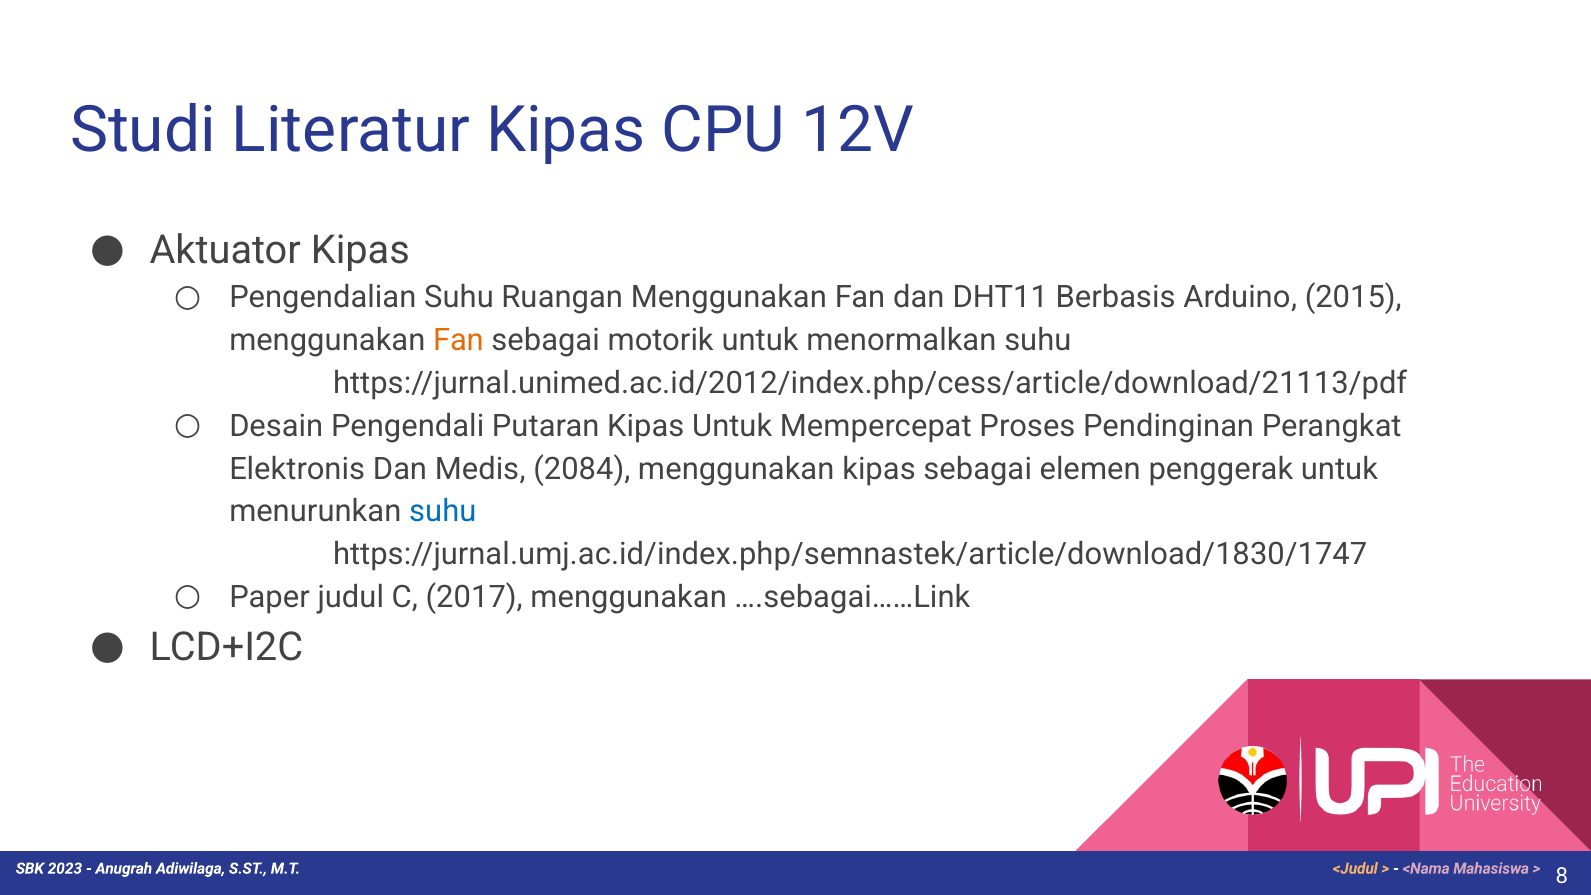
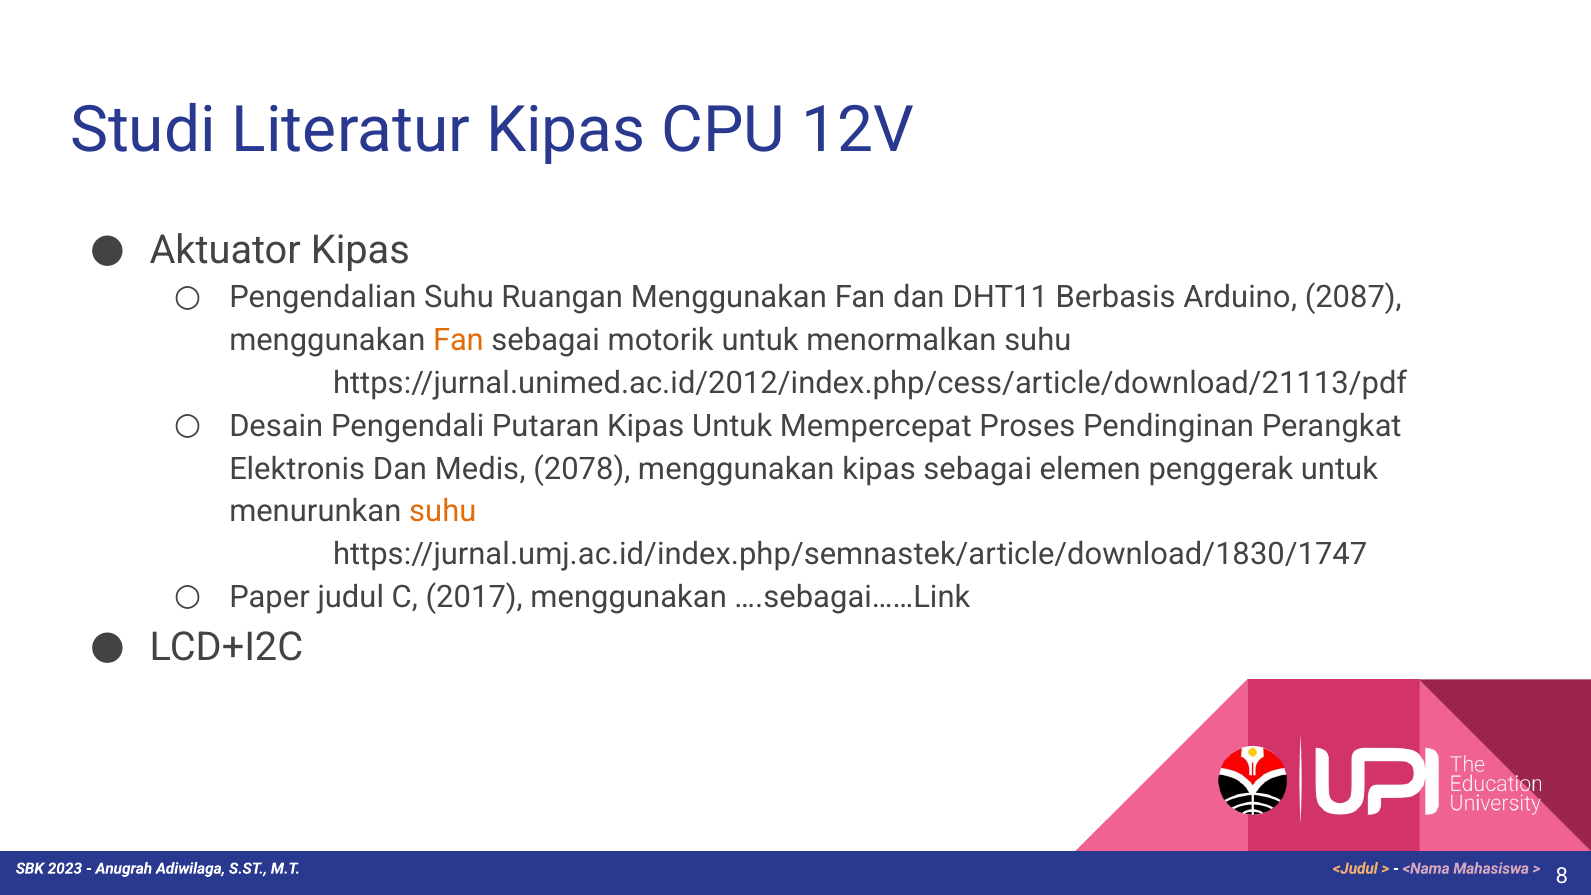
2015: 2015 -> 2087
2084: 2084 -> 2078
suhu at (443, 512) colour: blue -> orange
